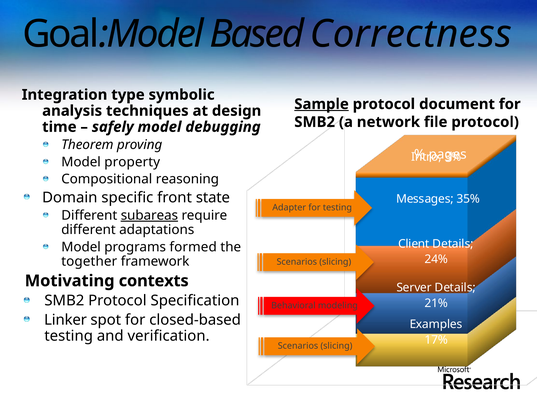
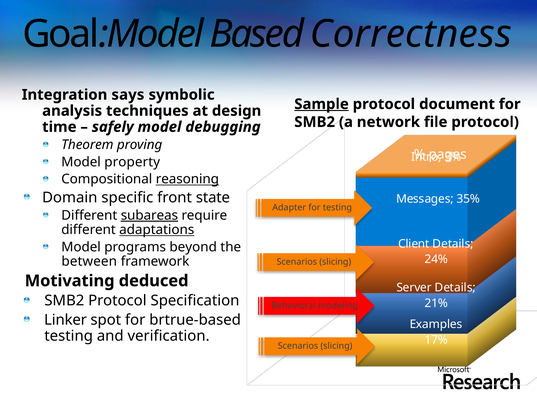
type: type -> says
reasoning underline: none -> present
adaptations underline: none -> present
formed: formed -> beyond
together: together -> between
contexts: contexts -> deduced
closed-based: closed-based -> brtrue-based
